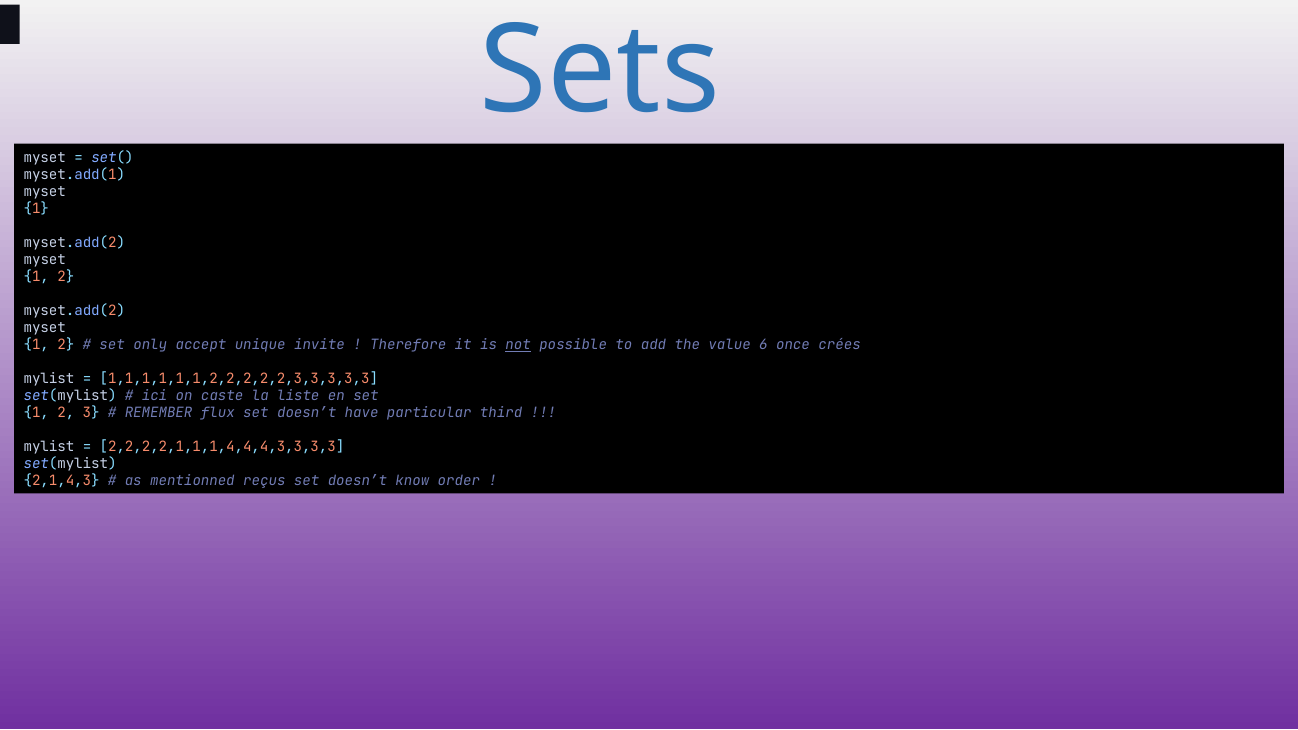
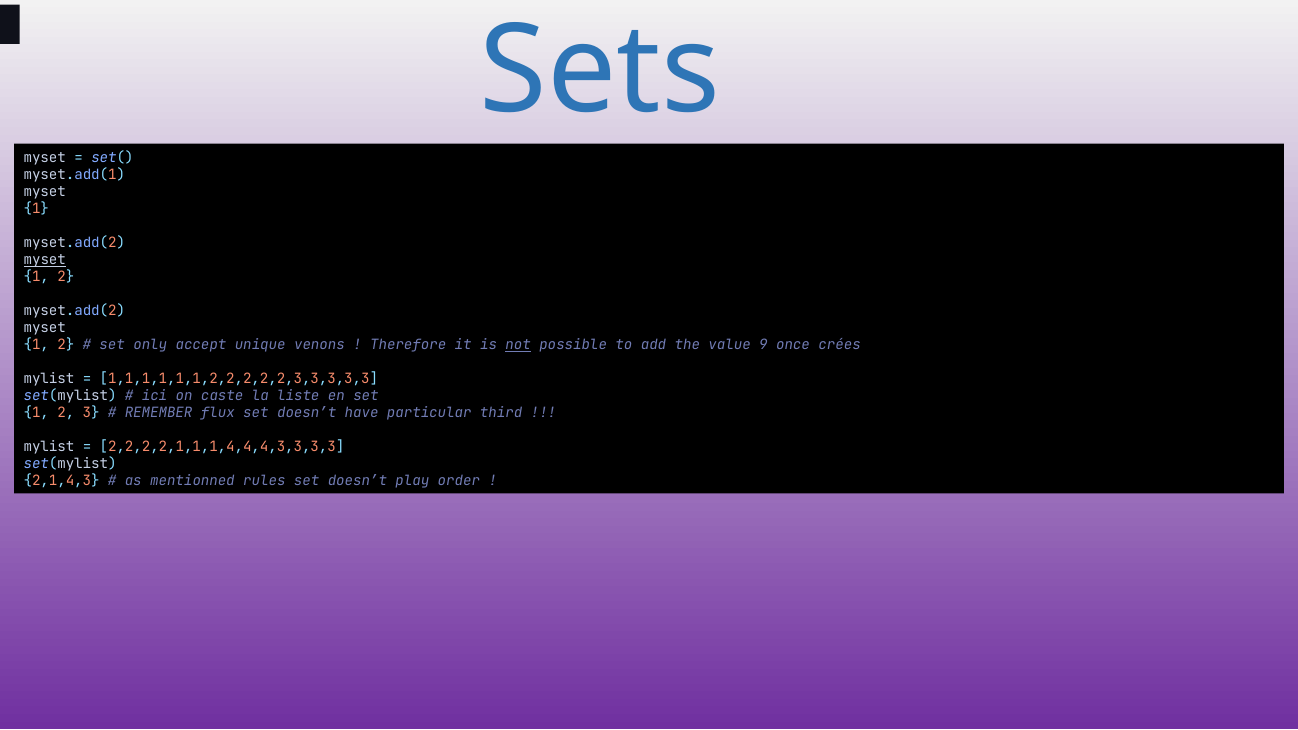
myset at (45, 260) underline: none -> present
invite: invite -> venons
6: 6 -> 9
reçus: reçus -> rules
know: know -> play
